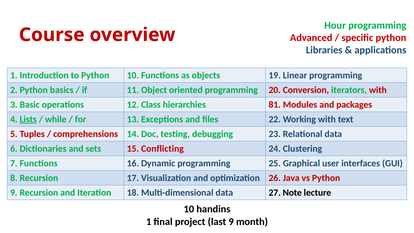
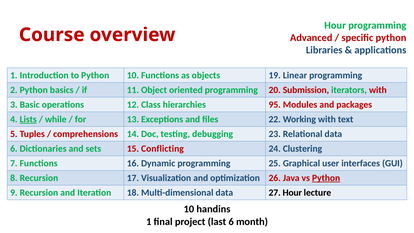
Conversion: Conversion -> Submission
81: 81 -> 95
Python at (326, 178) underline: none -> present
27 Note: Note -> Hour
last 9: 9 -> 6
